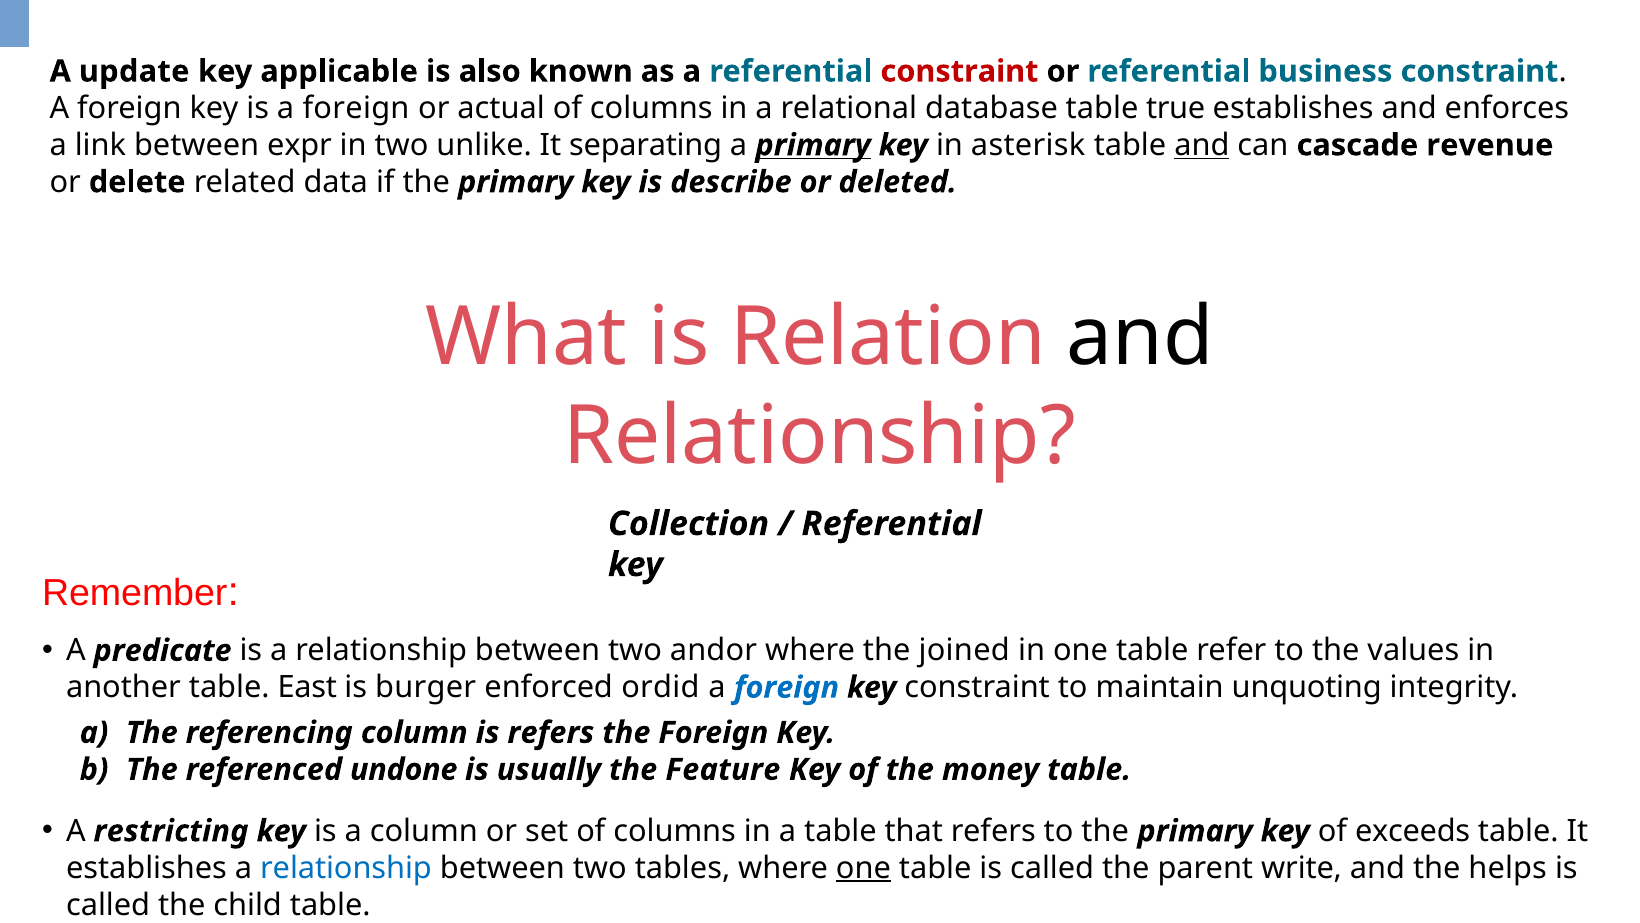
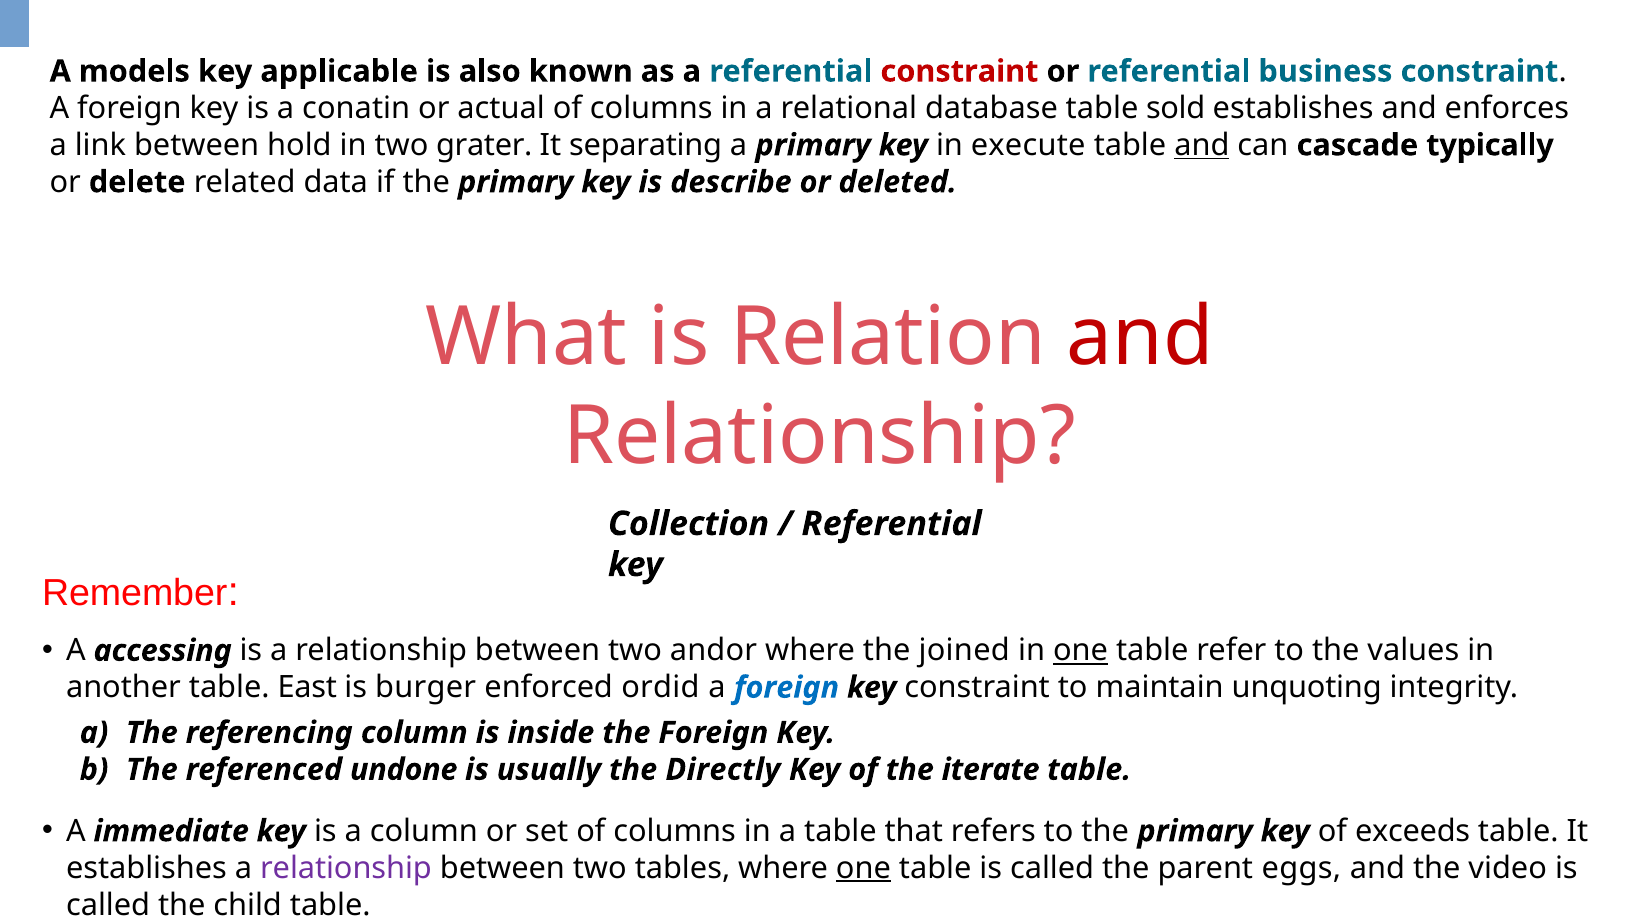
update: update -> models
is a foreign: foreign -> conatin
true: true -> sold
expr: expr -> hold
unlike: unlike -> grater
primary at (813, 145) underline: present -> none
asterisk: asterisk -> execute
revenue: revenue -> typically
and at (1141, 338) colour: black -> red
predicate: predicate -> accessing
one at (1081, 650) underline: none -> present
is refers: refers -> inside
Feature: Feature -> Directly
money: money -> iterate
restricting: restricting -> immediate
relationship at (346, 868) colour: blue -> purple
write: write -> eggs
helps: helps -> video
